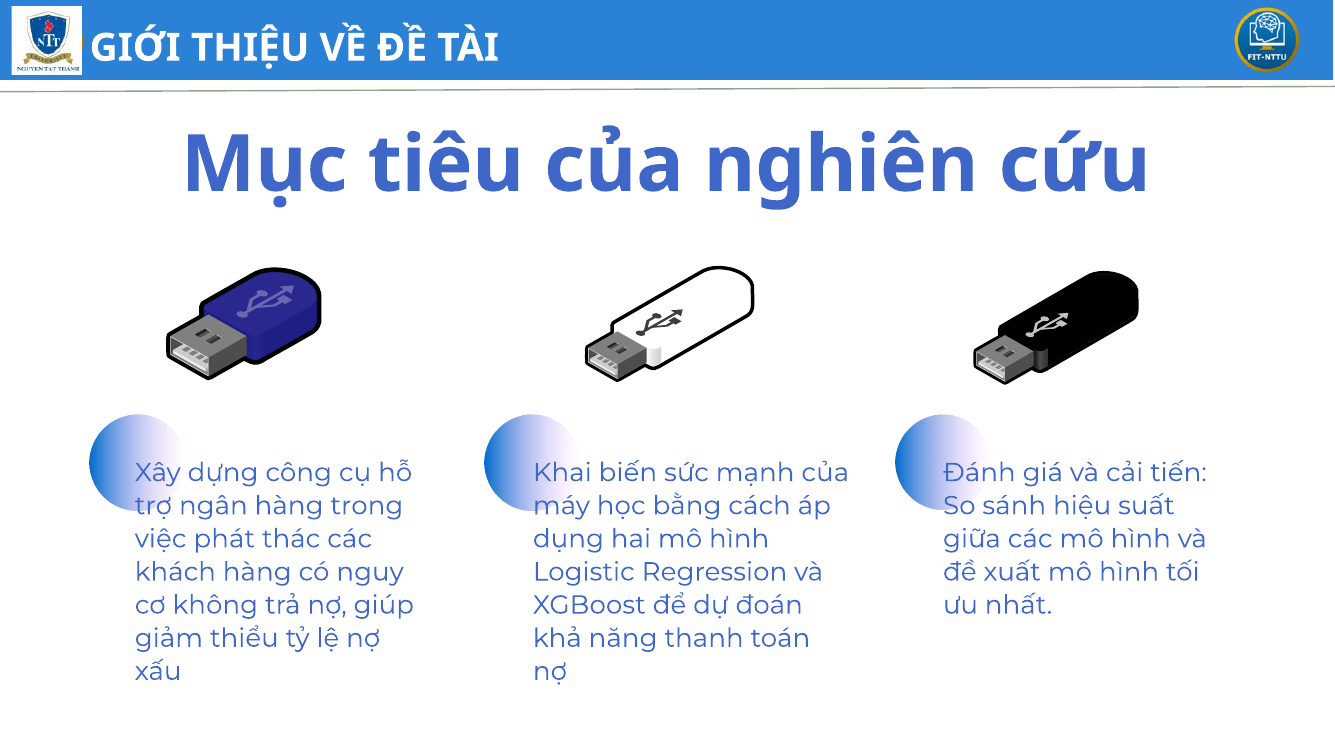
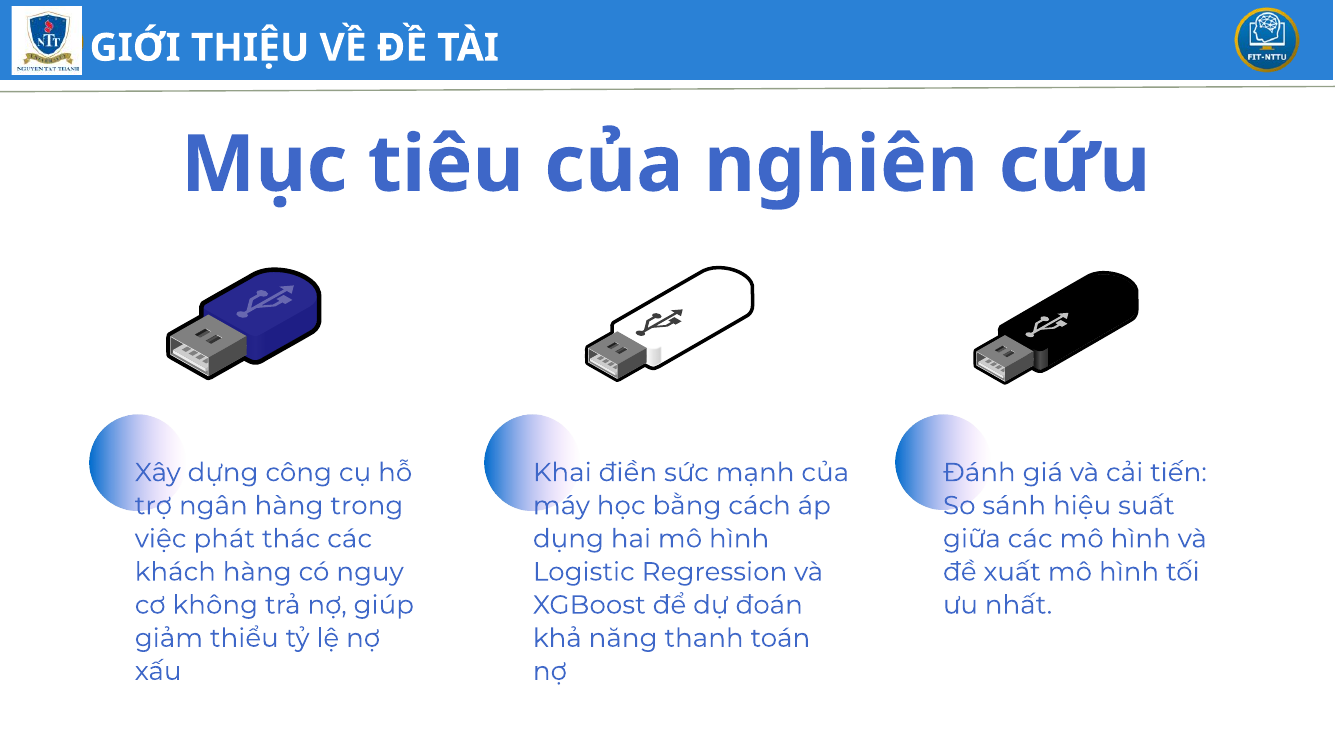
biến: biến -> điền
